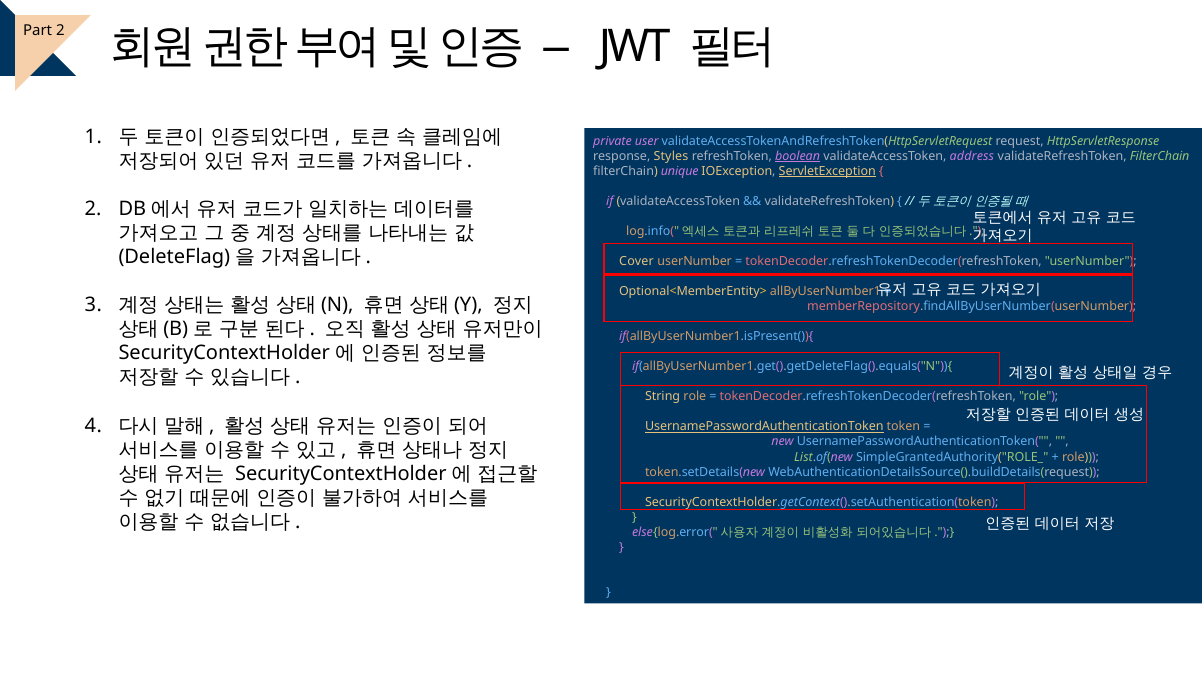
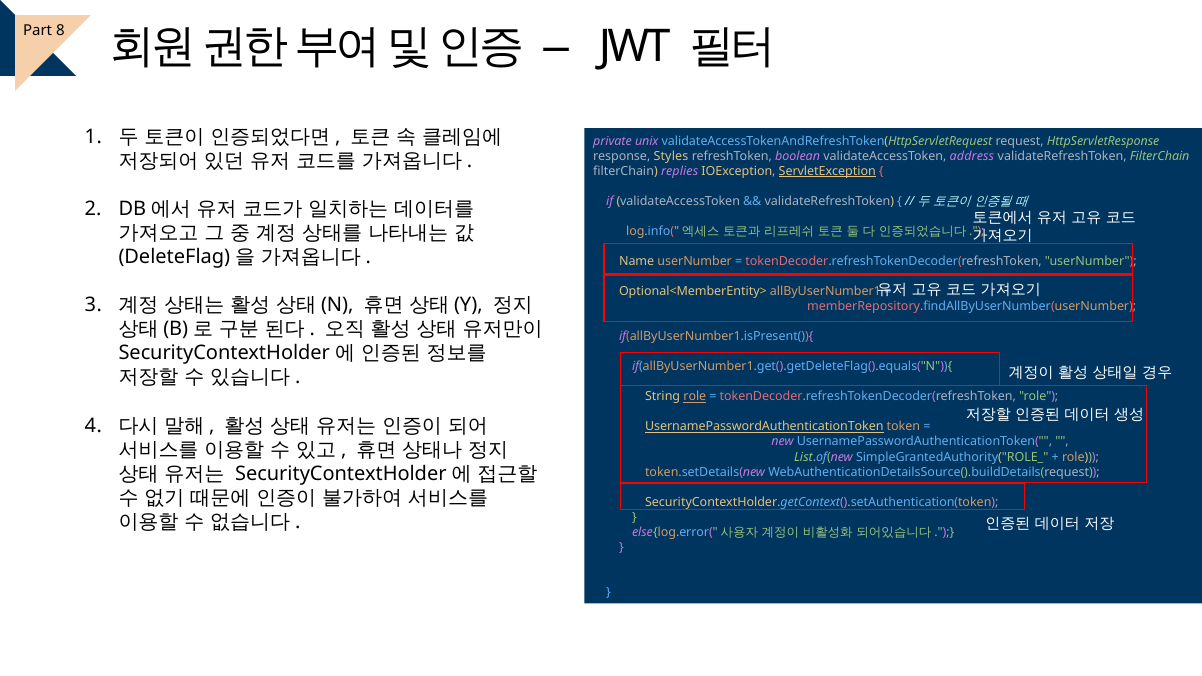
Part 2: 2 -> 8
user: user -> unix
boolean underline: present -> none
unique: unique -> replies
Cover: Cover -> Name
role at (695, 397) underline: none -> present
